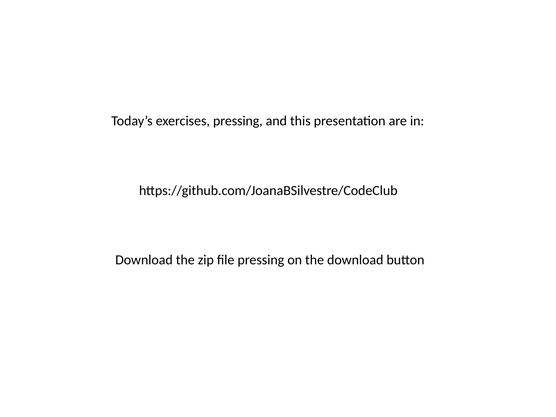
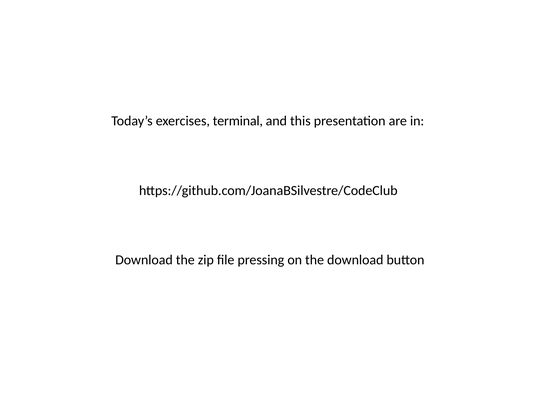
exercises pressing: pressing -> terminal
